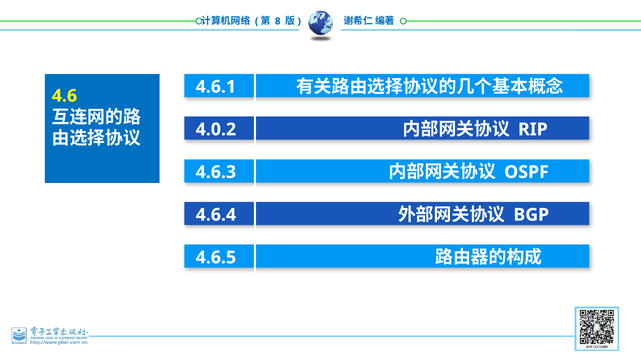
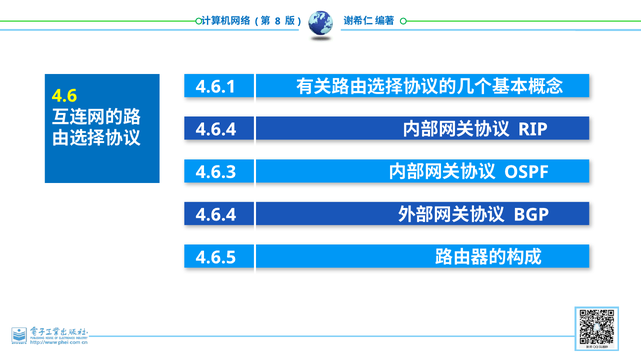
4.0.2 at (216, 130): 4.0.2 -> 4.6.4
